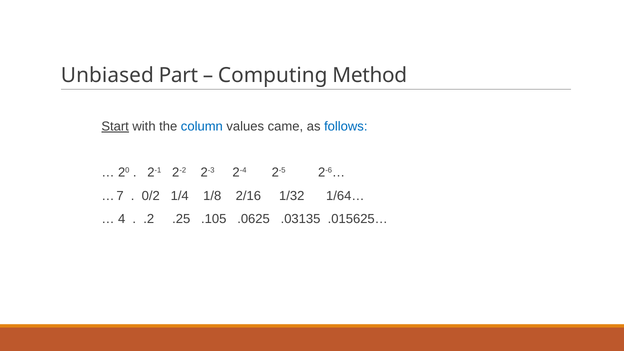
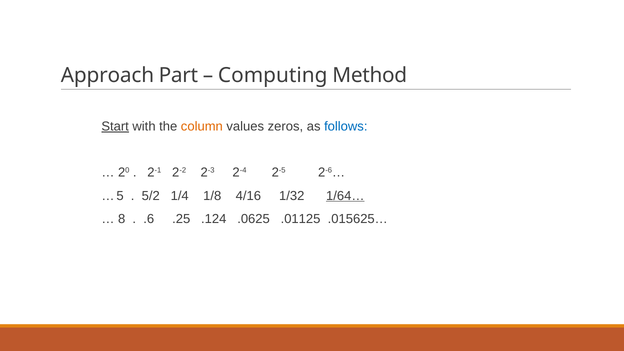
Unbiased: Unbiased -> Approach
column colour: blue -> orange
came: came -> zeros
7: 7 -> 5
0/2: 0/2 -> 5/2
2/16: 2/16 -> 4/16
1/64… underline: none -> present
4: 4 -> 8
.2: .2 -> .6
.105: .105 -> .124
.03135: .03135 -> .01125
